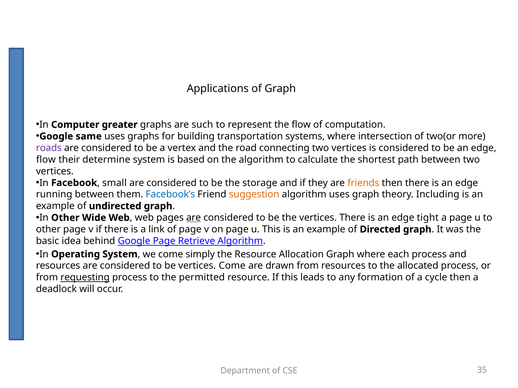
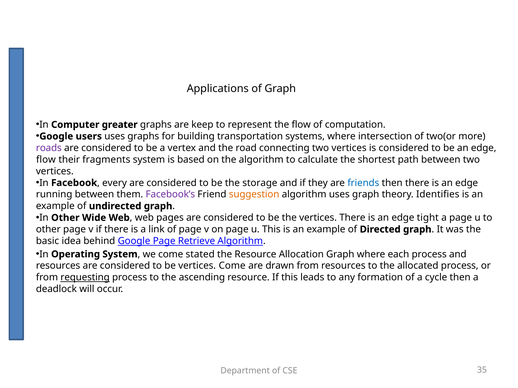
such: such -> keep
same: same -> users
determine: determine -> fragments
small: small -> every
friends colour: orange -> blue
Facebook’s colour: blue -> purple
Including: Including -> Identifies
are at (194, 218) underline: present -> none
simply: simply -> stated
permitted: permitted -> ascending
